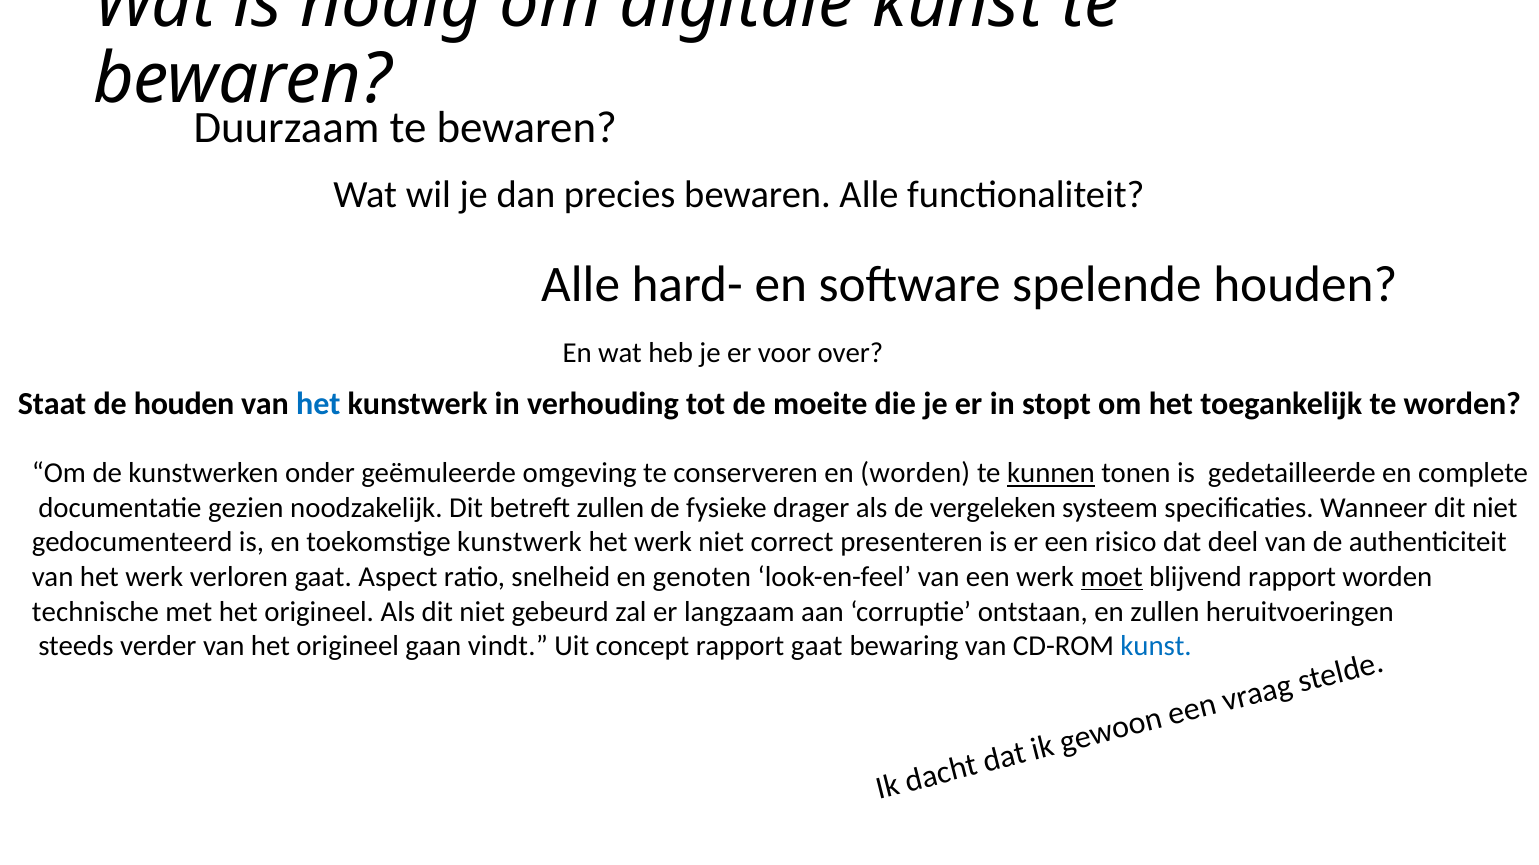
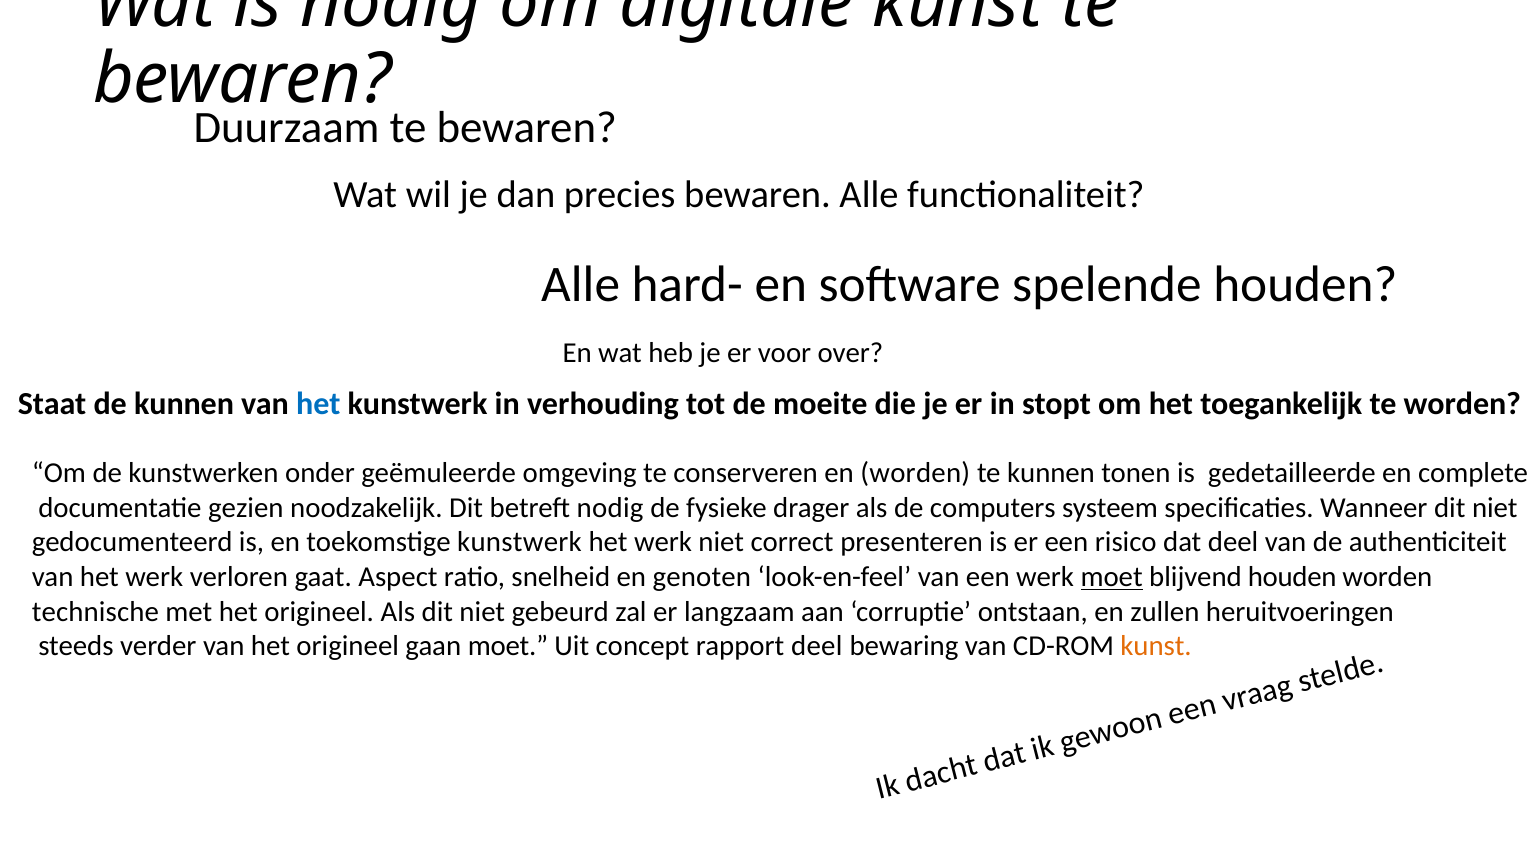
de houden: houden -> kunnen
kunnen at (1051, 474) underline: present -> none
betreft zullen: zullen -> nodig
vergeleken: vergeleken -> computers
blijvend rapport: rapport -> houden
gaan vindt: vindt -> moet
rapport gaat: gaat -> deel
kunst at (1156, 647) colour: blue -> orange
